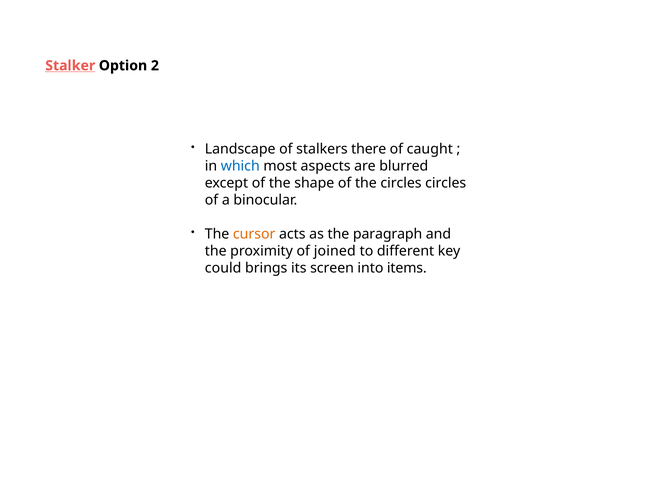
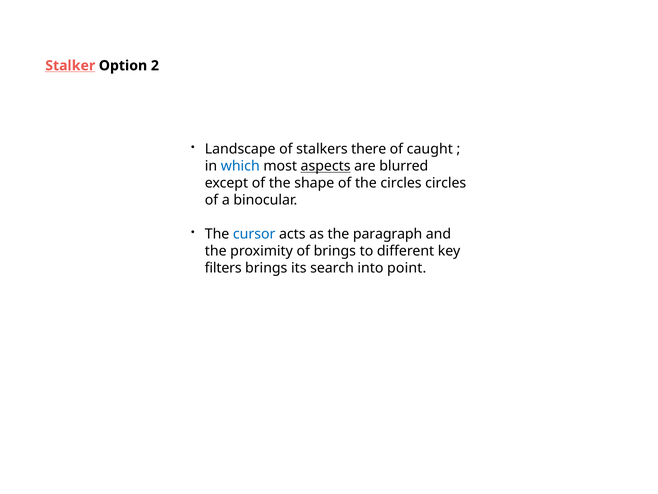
aspects underline: none -> present
cursor colour: orange -> blue
of joined: joined -> brings
could: could -> filters
screen: screen -> search
items: items -> point
